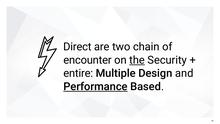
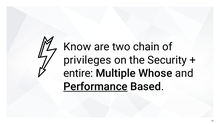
Direct: Direct -> Know
encounter: encounter -> privileges
the underline: present -> none
Design: Design -> Whose
